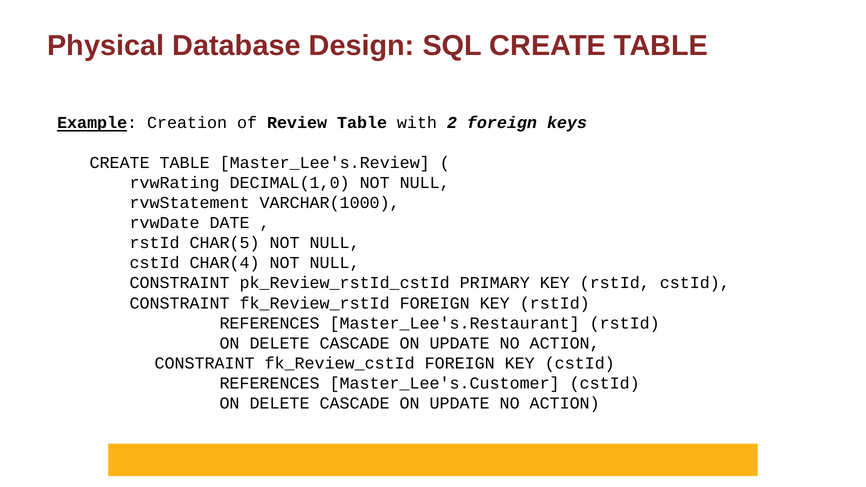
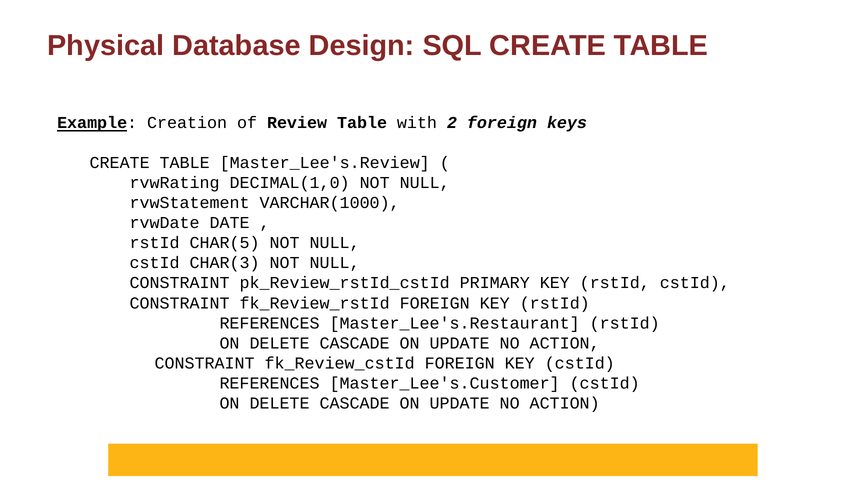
CHAR(4: CHAR(4 -> CHAR(3
